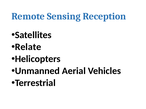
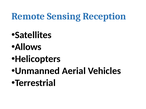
Relate: Relate -> Allows
